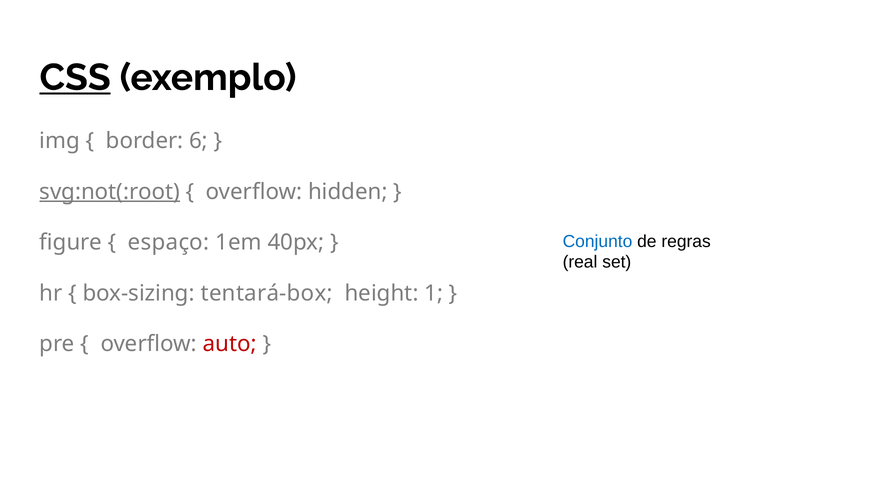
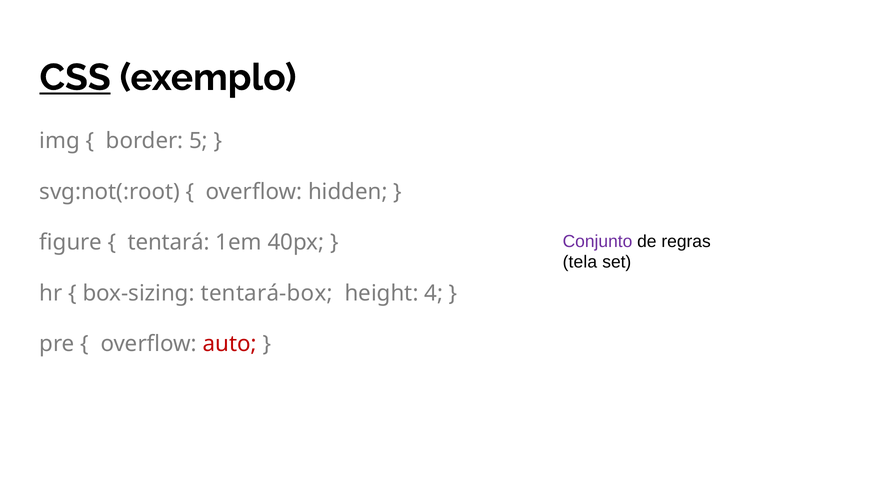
6: 6 -> 5
svg:not(:root underline: present -> none
Conjunto colour: blue -> purple
espaço: espaço -> tentará
real: real -> tela
1: 1 -> 4
